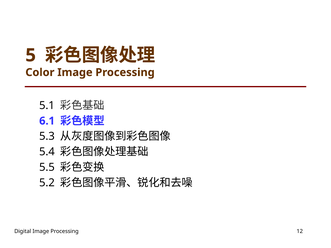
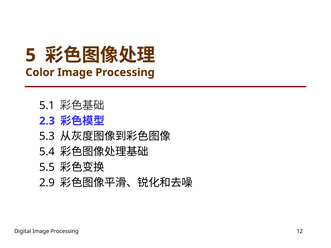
6.1: 6.1 -> 2.3
5.2: 5.2 -> 2.9
